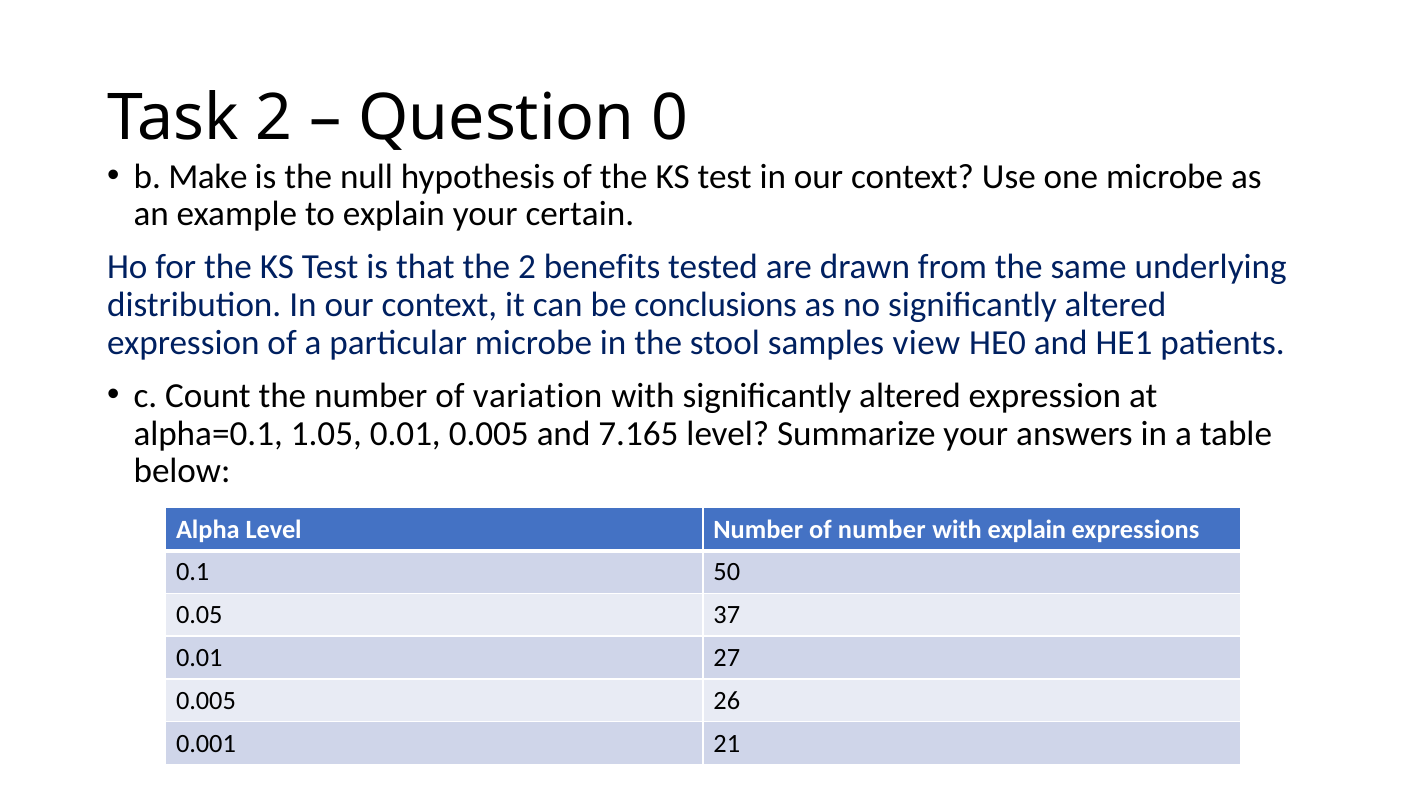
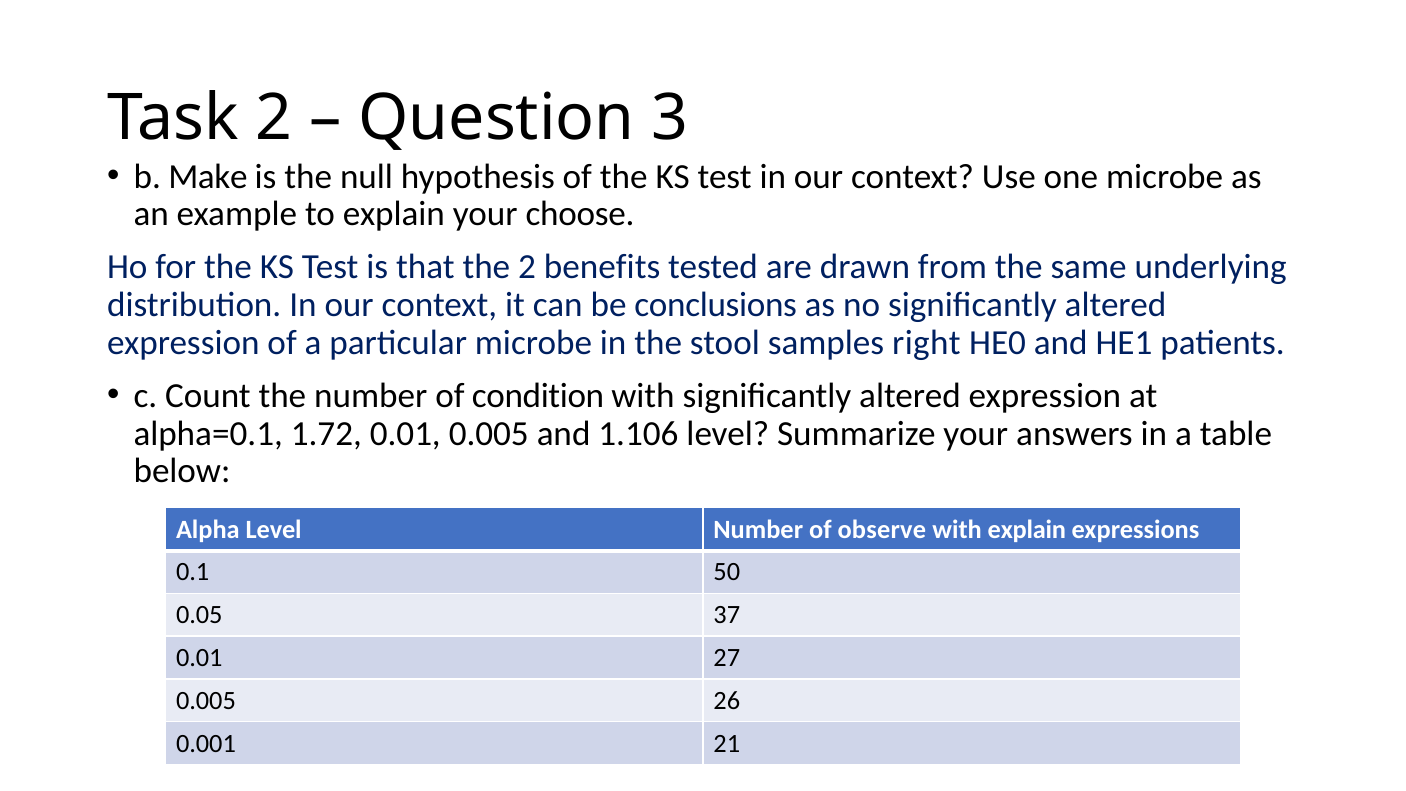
0: 0 -> 3
certain: certain -> choose
view: view -> right
variation: variation -> condition
1.05: 1.05 -> 1.72
7.165: 7.165 -> 1.106
of number: number -> observe
